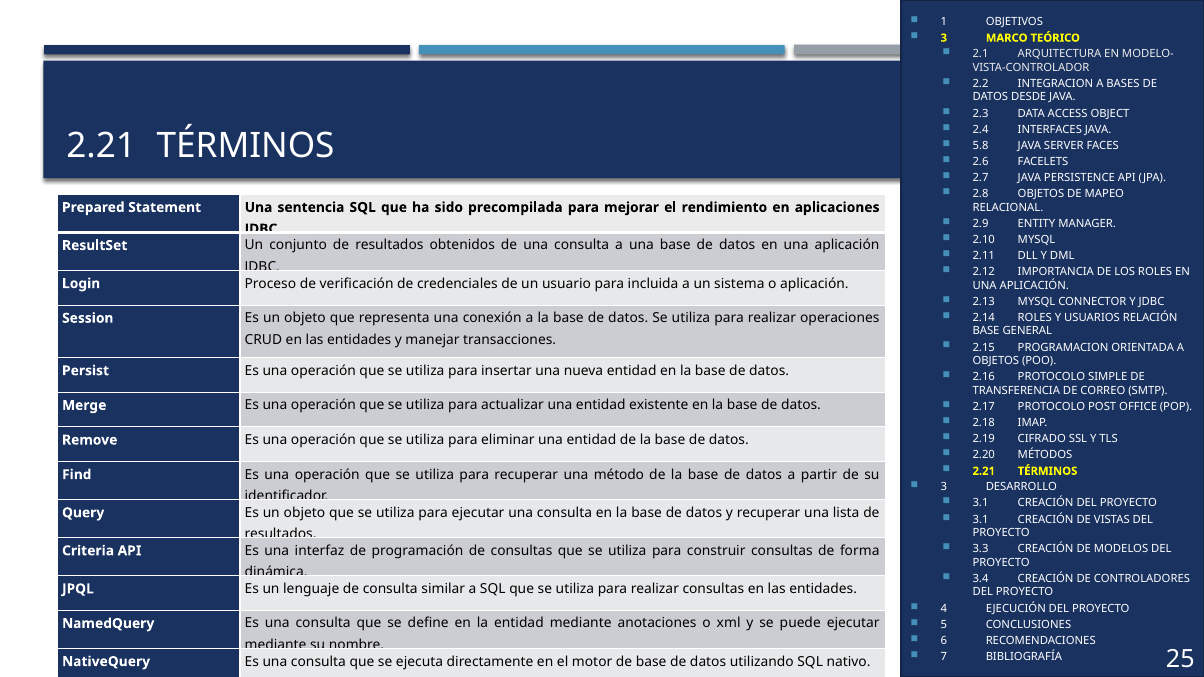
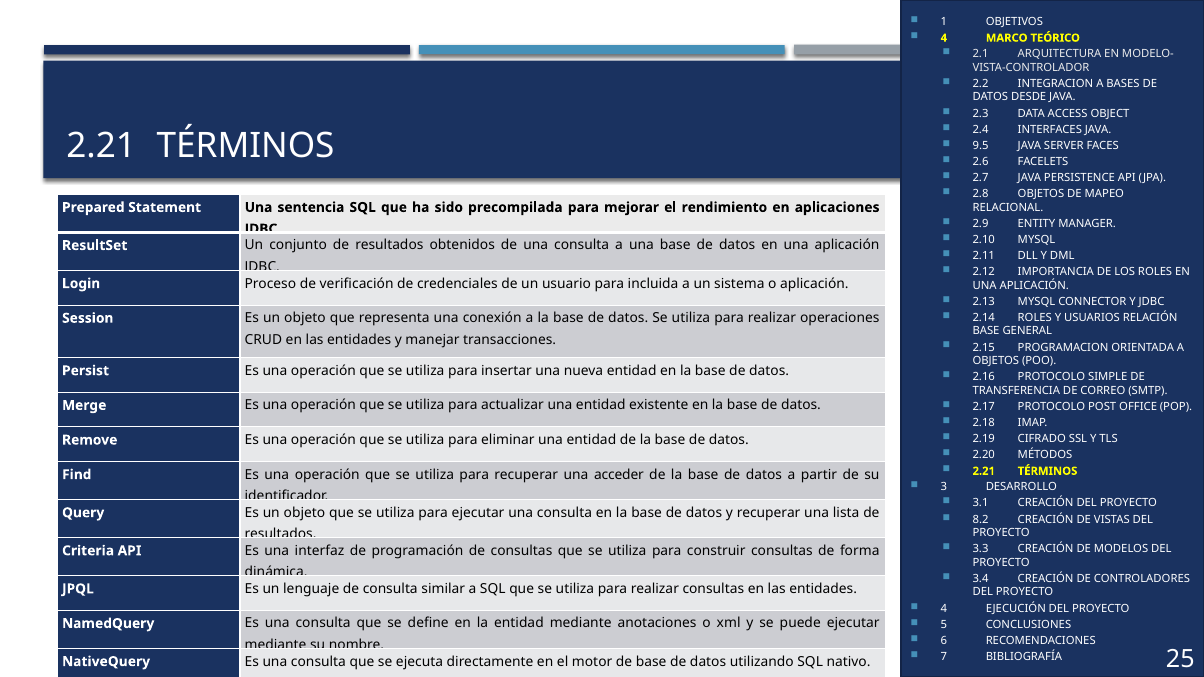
3 at (944, 38): 3 -> 4
5.8: 5.8 -> 9.5
método: método -> acceder
3.1 at (981, 520): 3.1 -> 8.2
